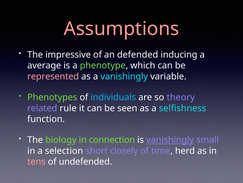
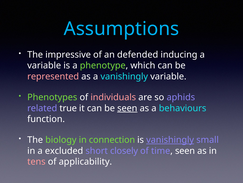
Assumptions colour: pink -> light blue
average at (44, 65): average -> variable
individuals colour: light blue -> pink
theory: theory -> aphids
rule: rule -> true
seen at (127, 108) underline: none -> present
selfishness: selfishness -> behaviours
selection: selection -> excluded
time herd: herd -> seen
undefended: undefended -> applicability
